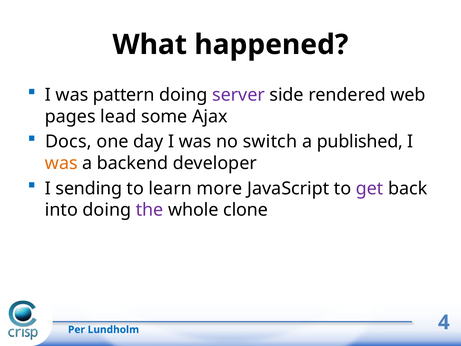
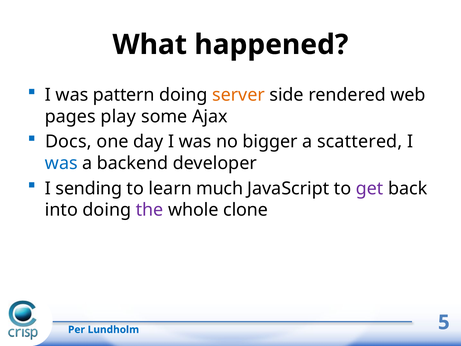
server colour: purple -> orange
lead: lead -> play
switch: switch -> bigger
published: published -> scattered
was at (61, 163) colour: orange -> blue
more: more -> much
4: 4 -> 5
